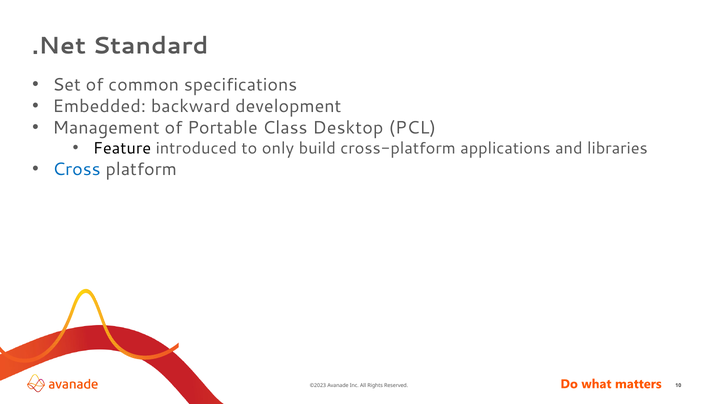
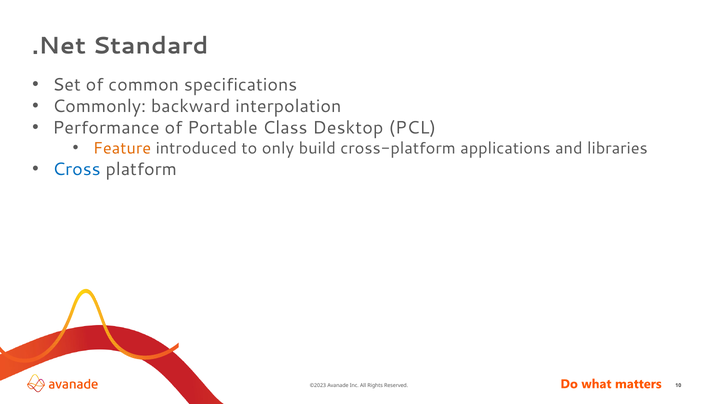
Embedded: Embedded -> Commonly
development: development -> interpolation
Management: Management -> Performance
Feature colour: black -> orange
